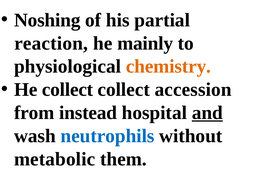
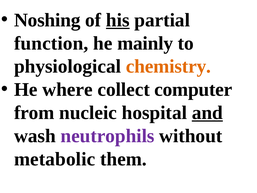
his underline: none -> present
reaction: reaction -> function
He collect: collect -> where
accession: accession -> computer
instead: instead -> nucleic
neutrophils colour: blue -> purple
